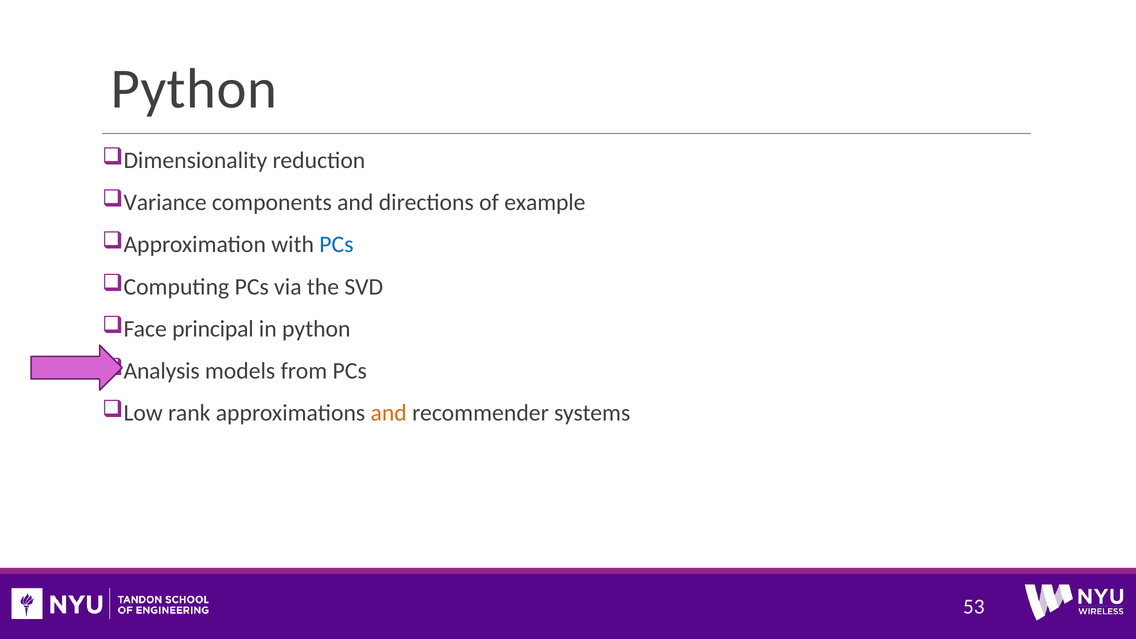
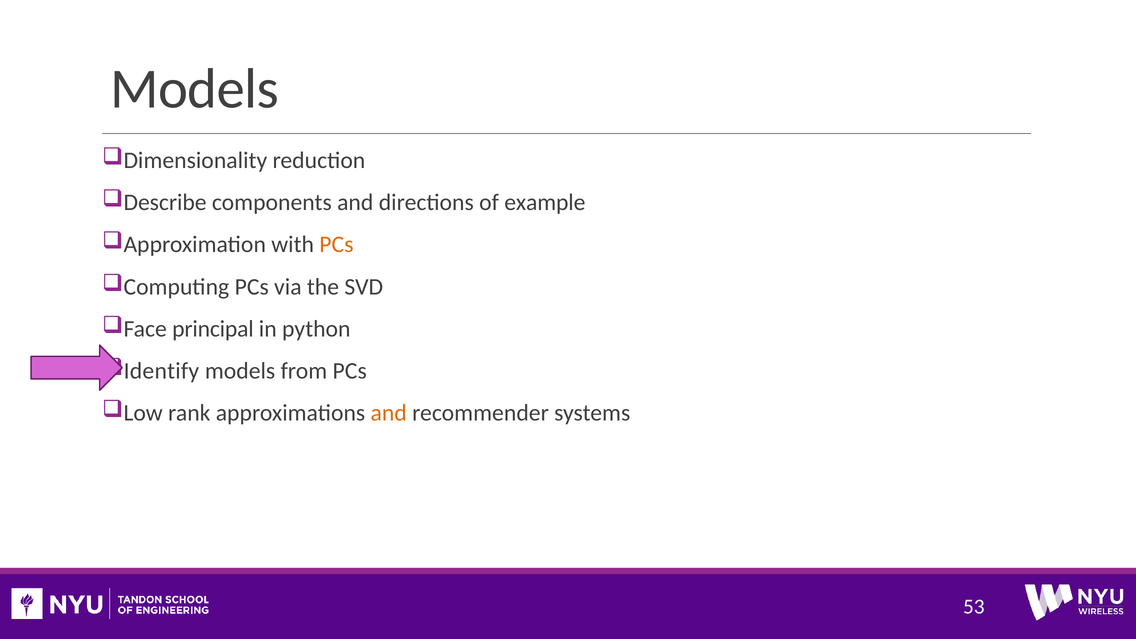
Python at (194, 89): Python -> Models
Variance: Variance -> Describe
PCs at (336, 245) colour: blue -> orange
Analysis: Analysis -> Identify
